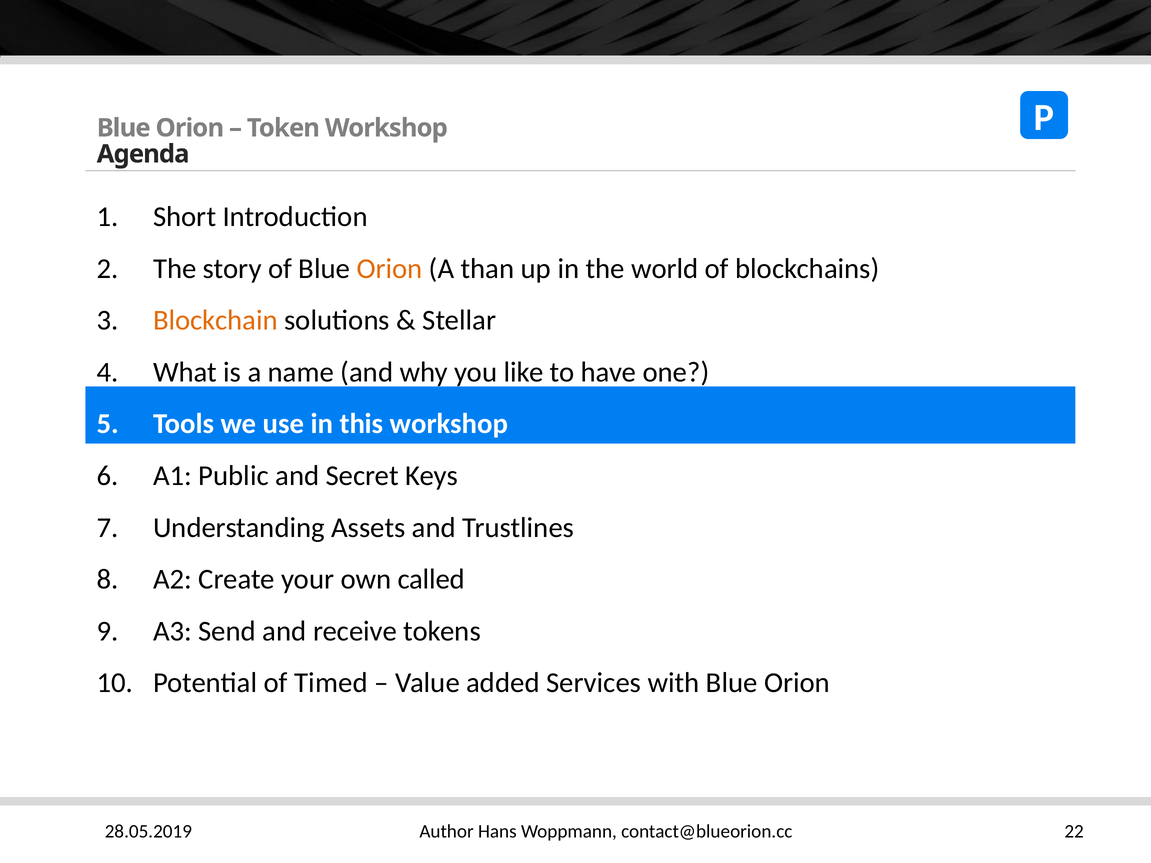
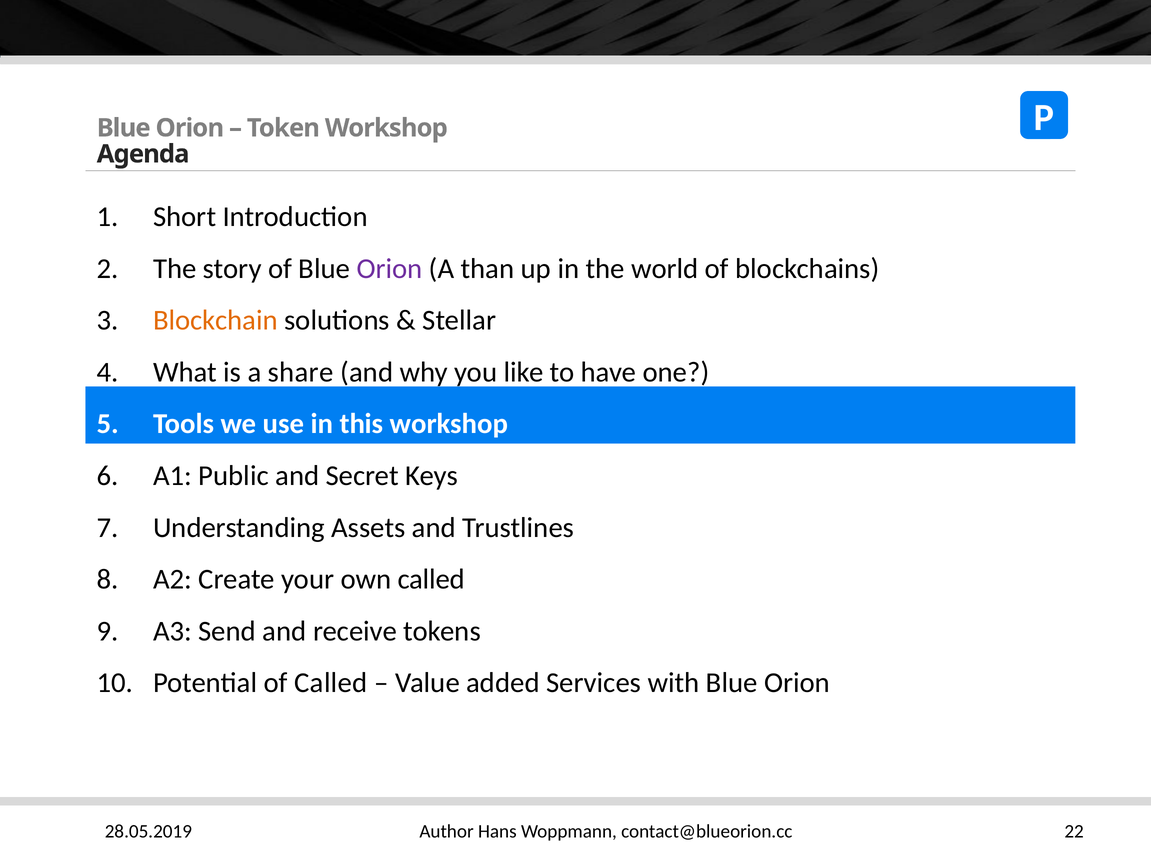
Orion at (390, 269) colour: orange -> purple
name: name -> share
of Timed: Timed -> Called
